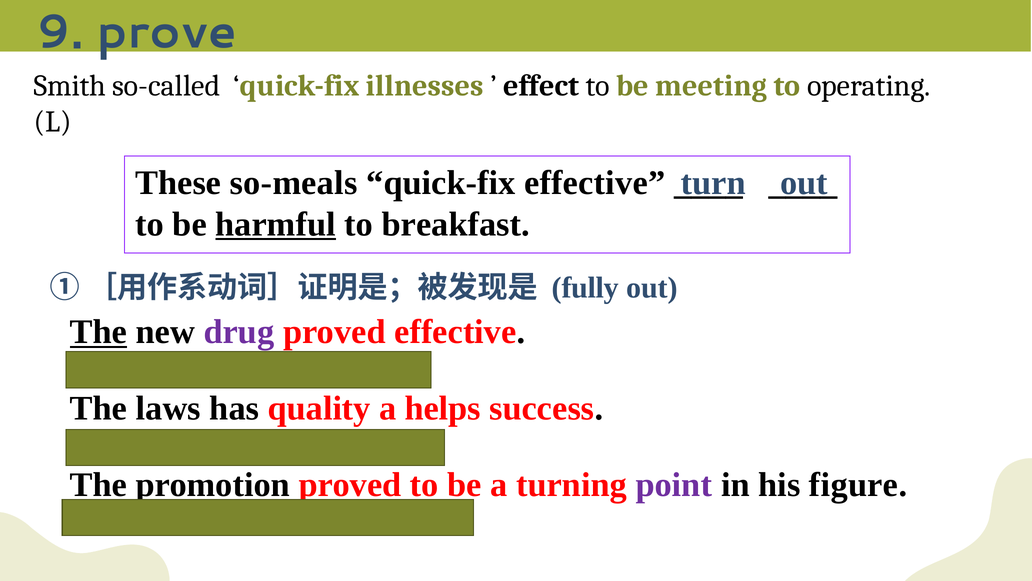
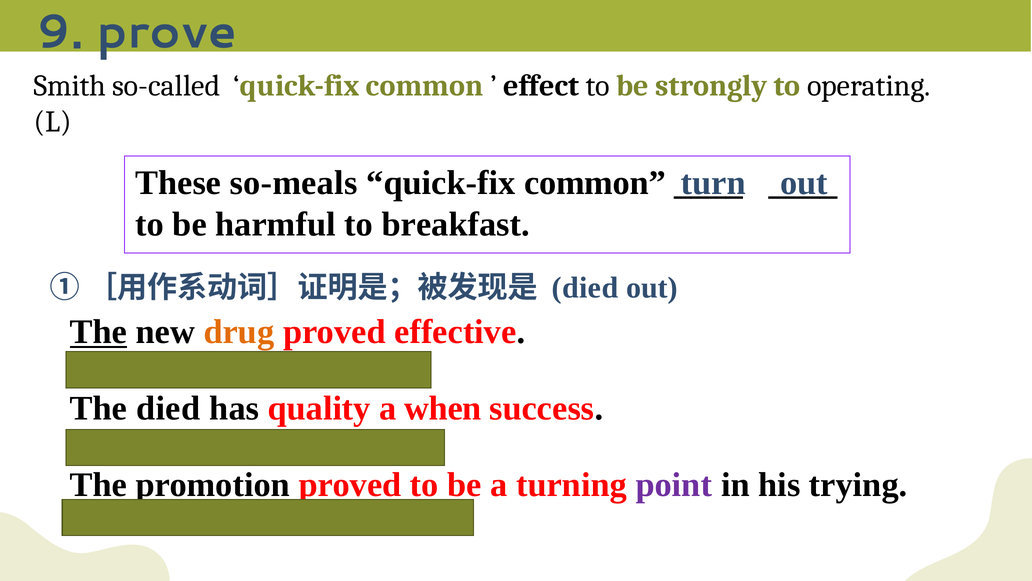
so-called quick-fix illnesses: illnesses -> common
meeting: meeting -> strongly
effective at (595, 183): effective -> common
harmful underline: present -> none
fully at (585, 288): fully -> died
drug colour: purple -> orange
The laws: laws -> died
helps: helps -> when
figure: figure -> trying
